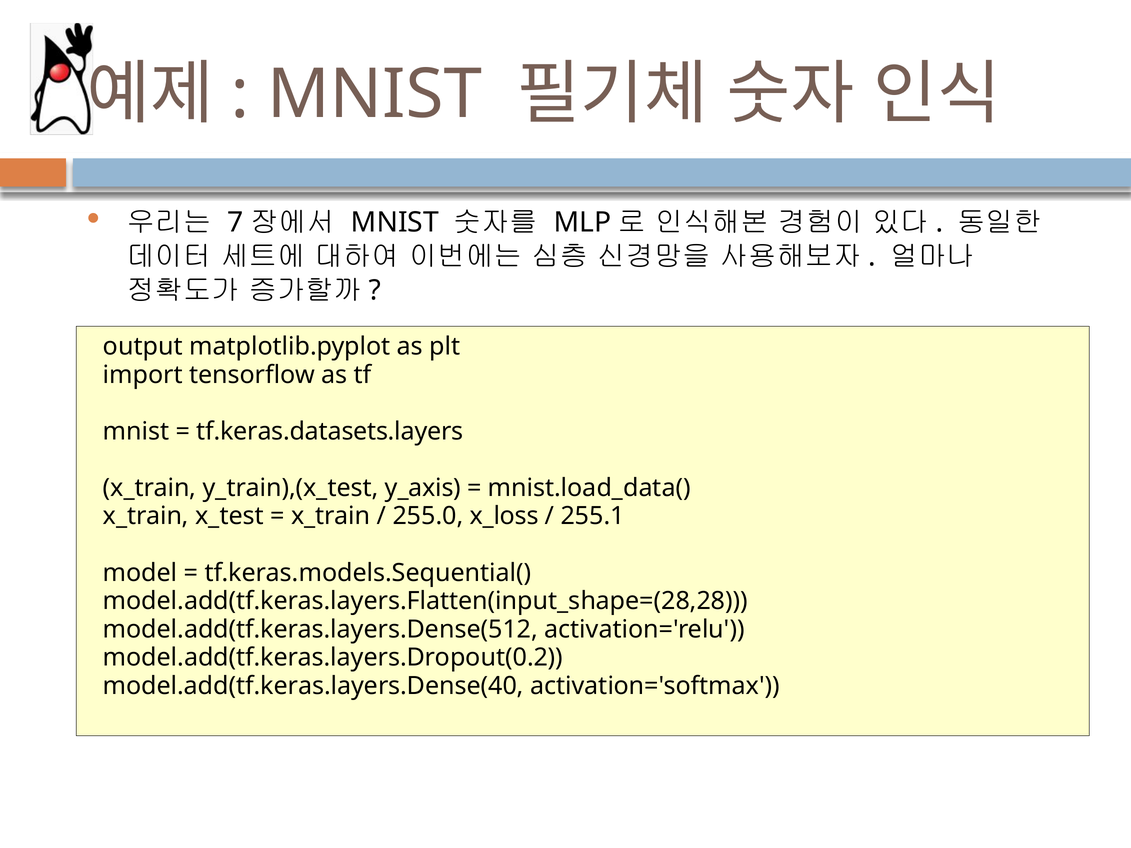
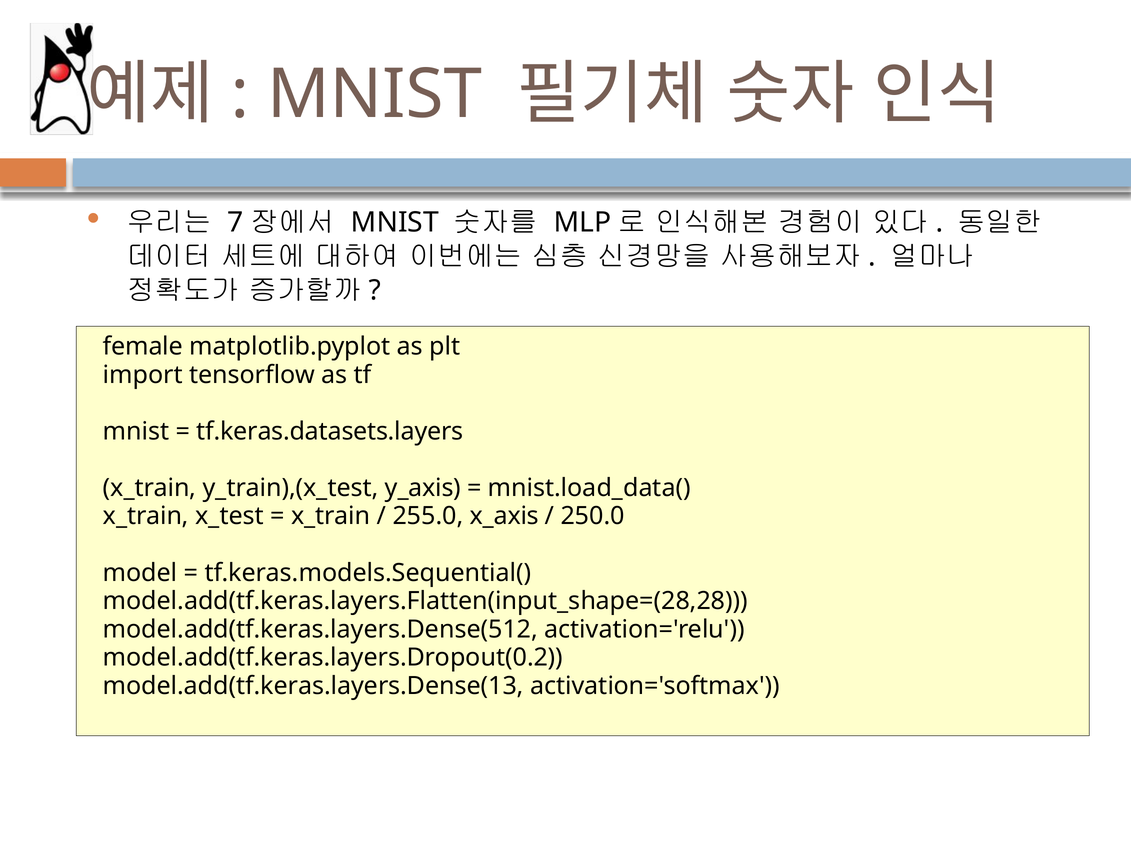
output: output -> female
x_loss: x_loss -> x_axis
255.1: 255.1 -> 250.0
model.add(tf.keras.layers.Dense(40: model.add(tf.keras.layers.Dense(40 -> model.add(tf.keras.layers.Dense(13
